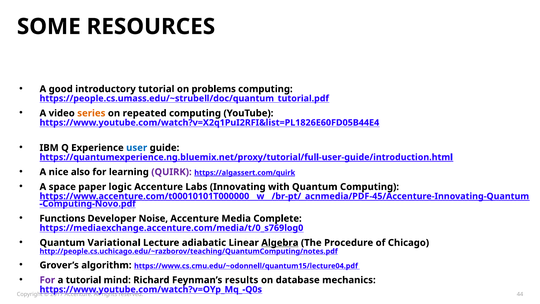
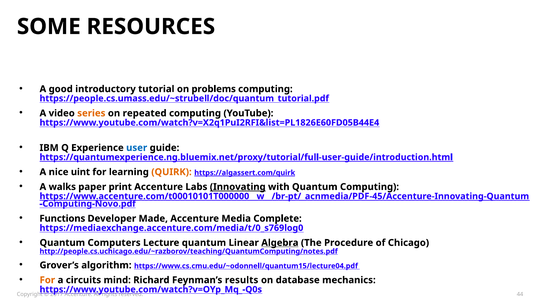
also: also -> uint
QUIRK colour: purple -> orange
space: space -> walks
logic: logic -> print
Innovating underline: none -> present
Noise: Noise -> Made
Variational: Variational -> Computers
Lecture adiabatic: adiabatic -> quantum
For at (47, 280) colour: purple -> orange
a tutorial: tutorial -> circuits
